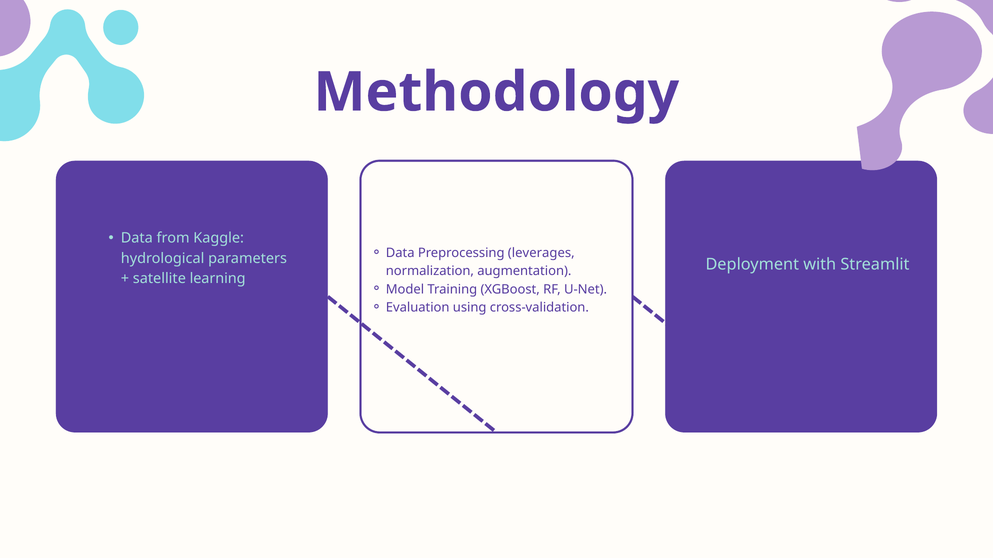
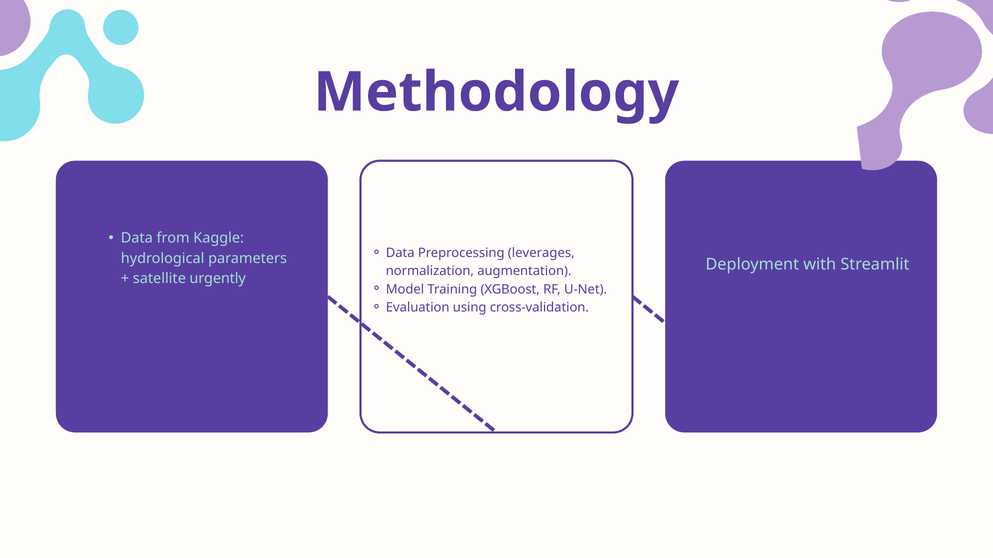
learning: learning -> urgently
